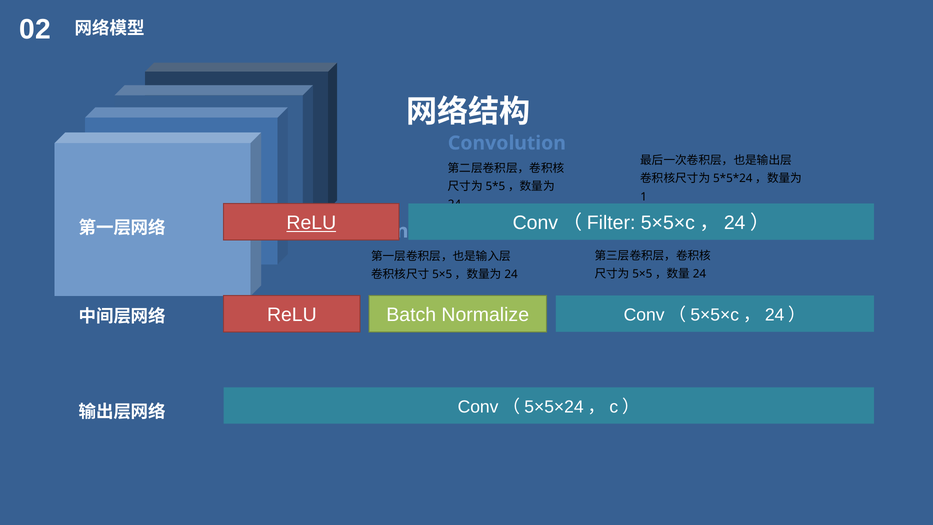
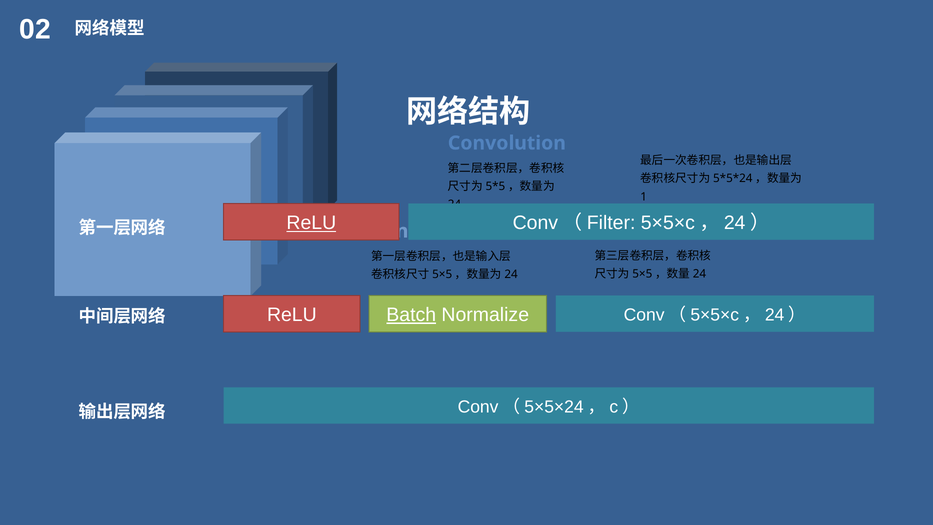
Batch underline: none -> present
